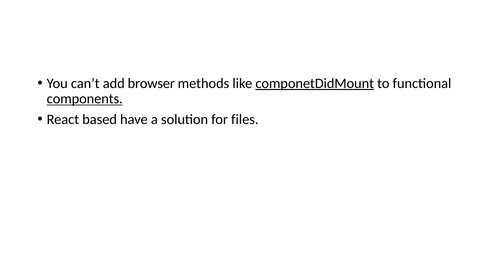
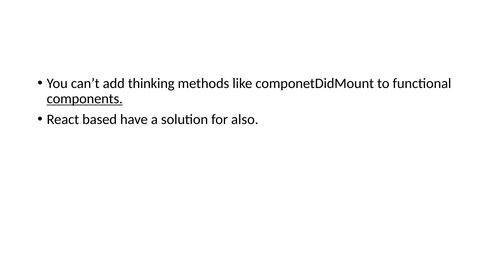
browser: browser -> thinking
componetDidMount underline: present -> none
files: files -> also
